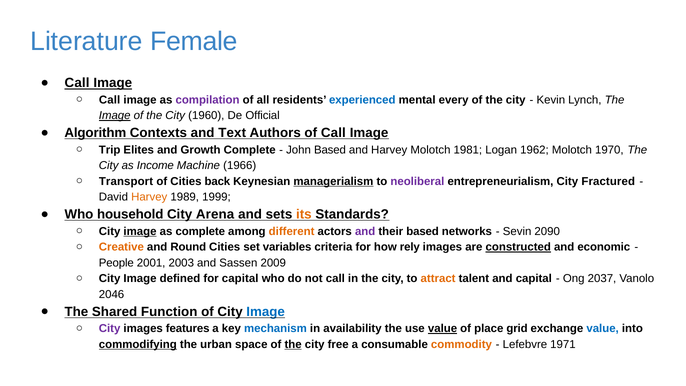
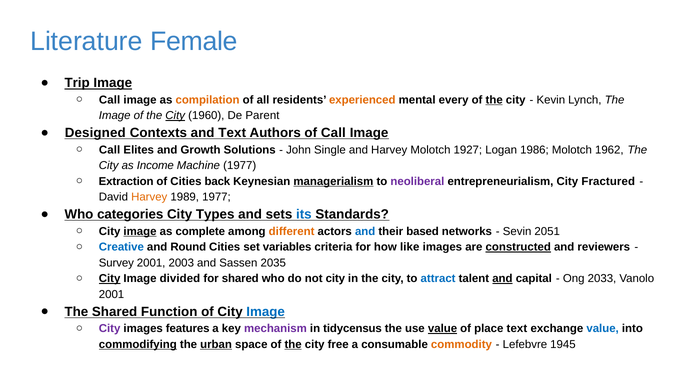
Call at (77, 83): Call -> Trip
compilation colour: purple -> orange
experienced colour: blue -> orange
the at (494, 100) underline: none -> present
Image at (115, 116) underline: present -> none
City at (175, 116) underline: none -> present
Official: Official -> Parent
Algorithm: Algorithm -> Designed
Trip at (110, 150): Trip -> Call
Growth Complete: Complete -> Solutions
John Based: Based -> Single
1981: 1981 -> 1927
1962: 1962 -> 1986
1970: 1970 -> 1962
Machine 1966: 1966 -> 1977
Transport: Transport -> Extraction
1989 1999: 1999 -> 1977
household: household -> categories
Arena: Arena -> Types
its colour: orange -> blue
and at (365, 231) colour: purple -> blue
2090: 2090 -> 2051
Creative colour: orange -> blue
rely: rely -> like
economic: economic -> reviewers
People: People -> Survey
2009: 2009 -> 2035
City at (110, 278) underline: none -> present
defined: defined -> divided
for capital: capital -> shared
not call: call -> city
attract colour: orange -> blue
and at (502, 278) underline: none -> present
2037: 2037 -> 2033
2046 at (112, 294): 2046 -> 2001
mechanism colour: blue -> purple
availability: availability -> tidycensus
place grid: grid -> text
urban underline: none -> present
1971: 1971 -> 1945
